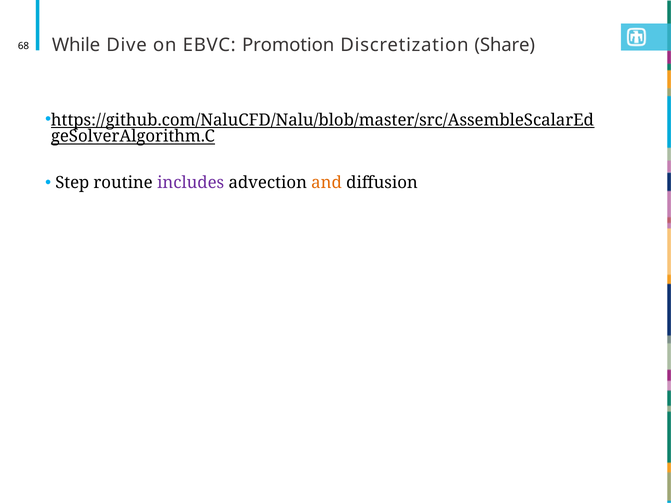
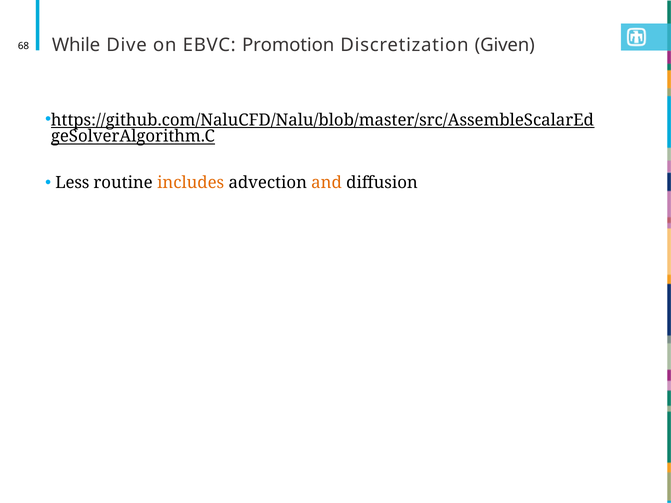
Share: Share -> Given
Step: Step -> Less
includes colour: purple -> orange
